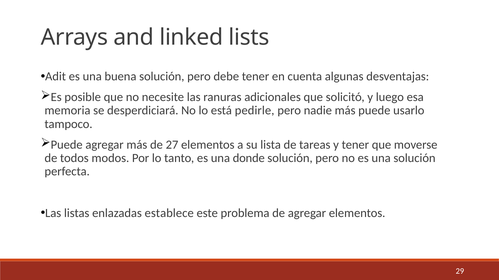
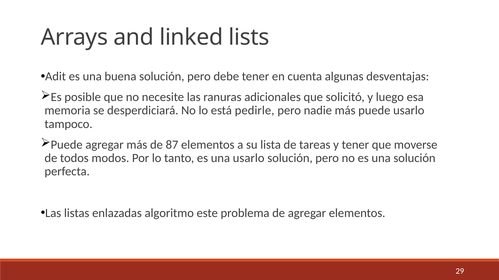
27: 27 -> 87
una donde: donde -> usarlo
establece: establece -> algoritmo
